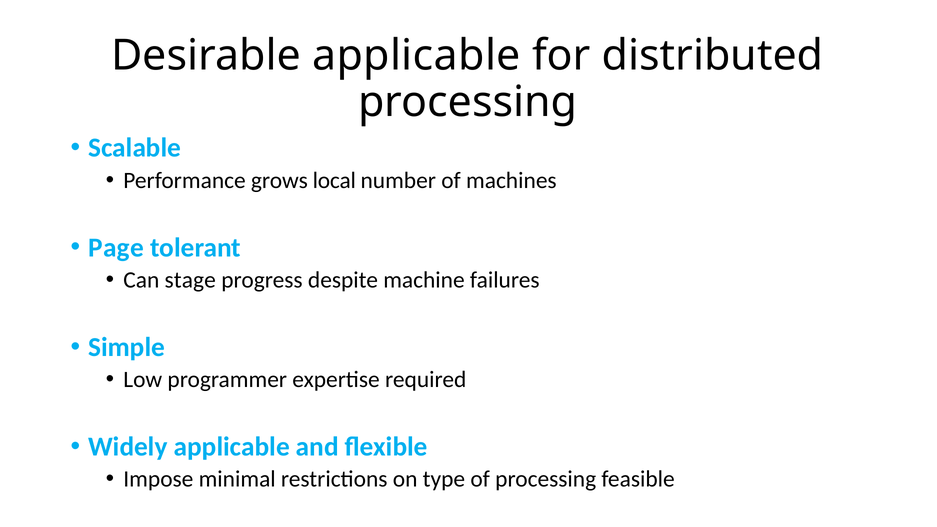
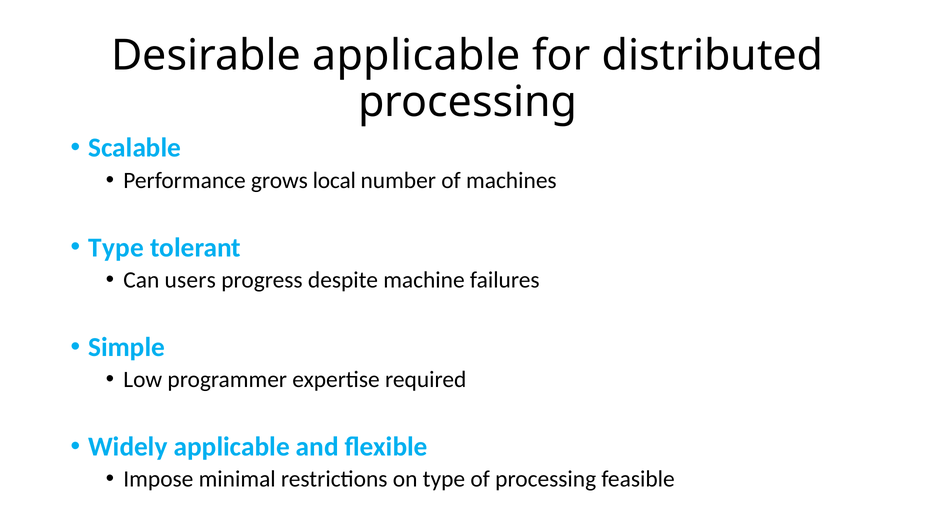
Page at (116, 248): Page -> Type
stage: stage -> users
